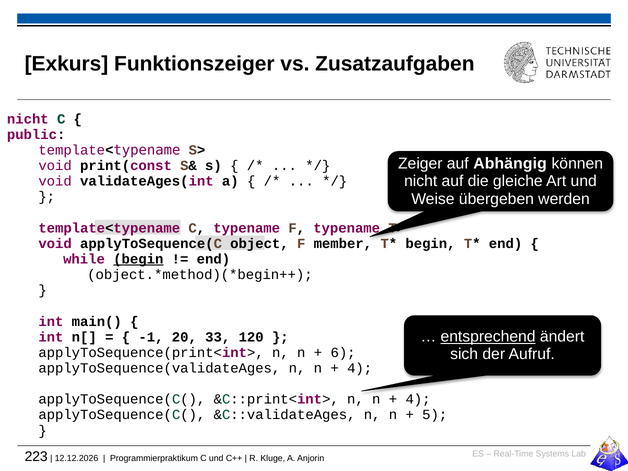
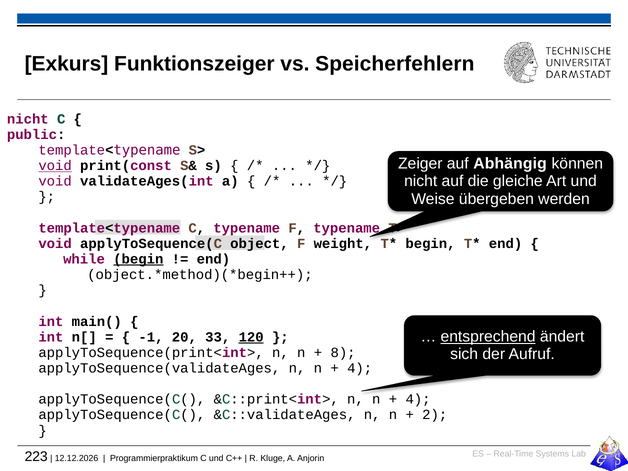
Zusatzaufgaben: Zusatzaufgaben -> Speicherfehlern
void at (55, 166) underline: none -> present
member: member -> weight
120 underline: none -> present
6: 6 -> 8
5: 5 -> 2
